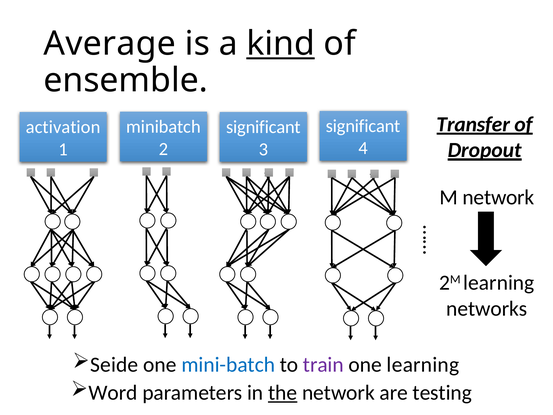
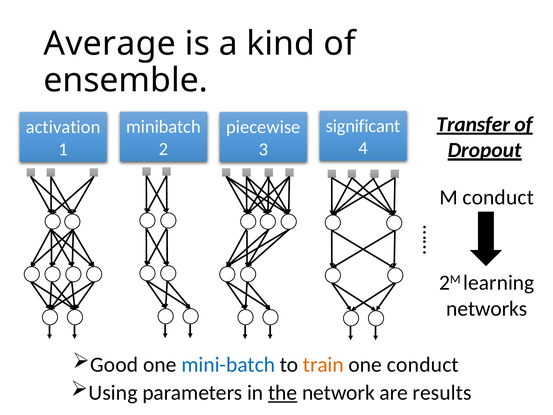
kind underline: present -> none
significant at (263, 127): significant -> piecewise
M network: network -> conduct
Seide: Seide -> Good
train colour: purple -> orange
one learning: learning -> conduct
Word: Word -> Using
testing: testing -> results
